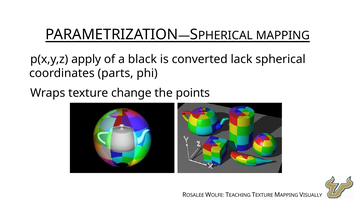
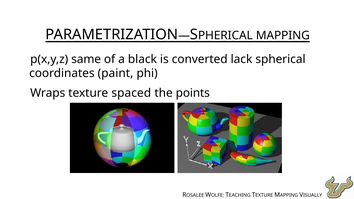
apply: apply -> same
parts: parts -> paint
change: change -> spaced
